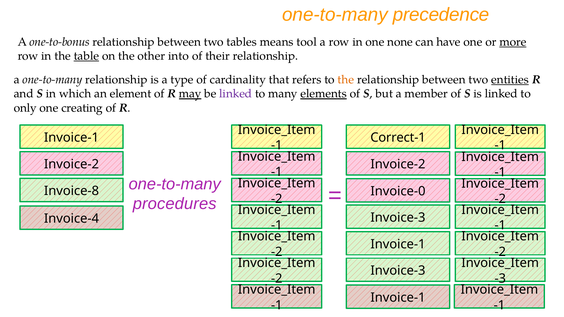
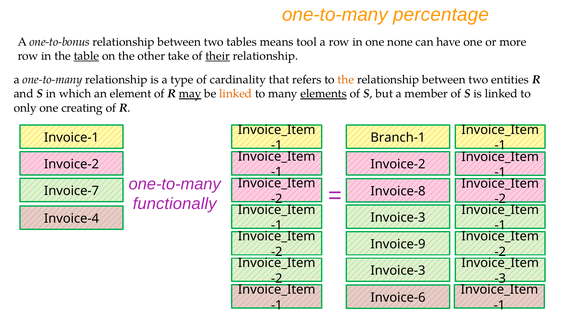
precedence: precedence -> percentage
more underline: present -> none
into: into -> take
their underline: none -> present
entities underline: present -> none
linked at (236, 94) colour: purple -> orange
Correct-1: Correct-1 -> Branch-1
Invoice-8: Invoice-8 -> Invoice-7
Invoice-0: Invoice-0 -> Invoice-8
procedures: procedures -> functionally
Invoice-1 at (398, 244): Invoice-1 -> Invoice-9
Invoice-1 at (398, 298): Invoice-1 -> Invoice-6
